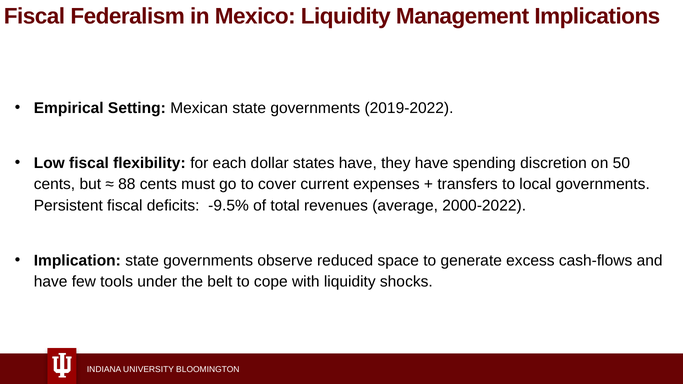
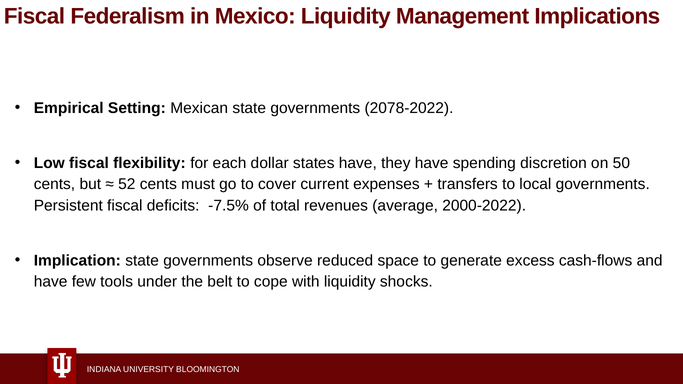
2019-2022: 2019-2022 -> 2078-2022
88: 88 -> 52
-9.5%: -9.5% -> -7.5%
